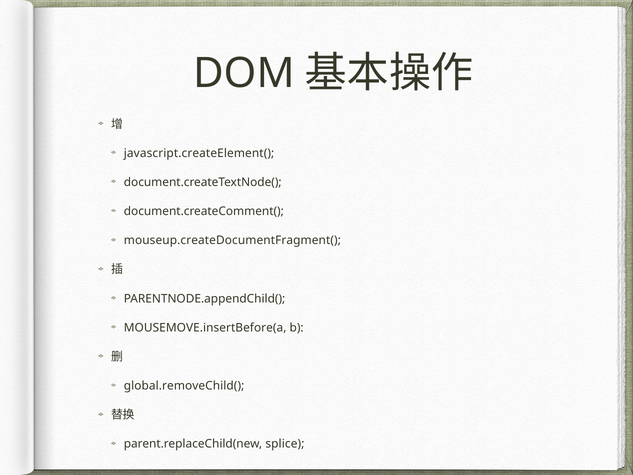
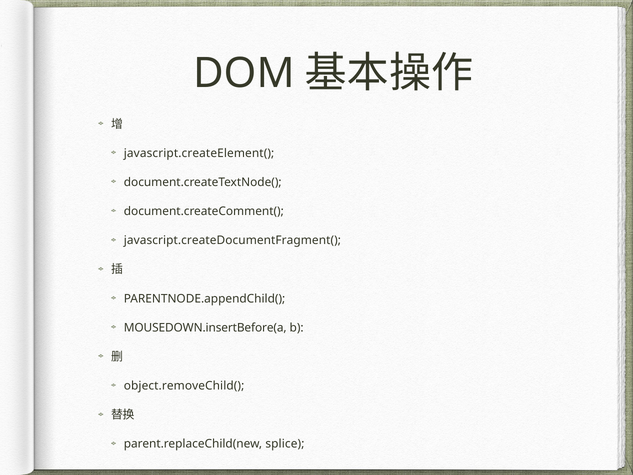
mouseup.createDocumentFragment(: mouseup.createDocumentFragment( -> javascript.createDocumentFragment(
MOUSEMOVE.insertBefore(a: MOUSEMOVE.insertBefore(a -> MOUSEDOWN.insertBefore(a
global.removeChild(: global.removeChild( -> object.removeChild(
